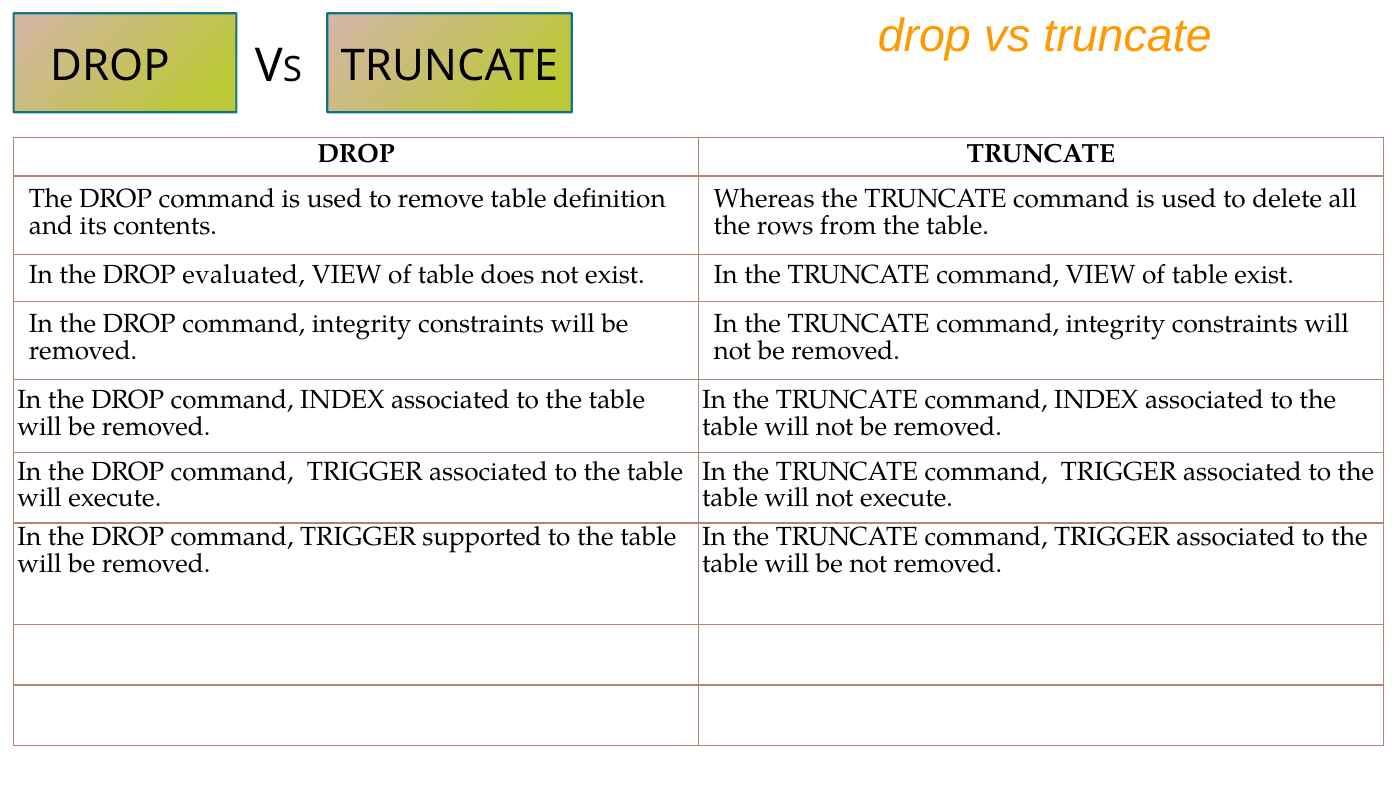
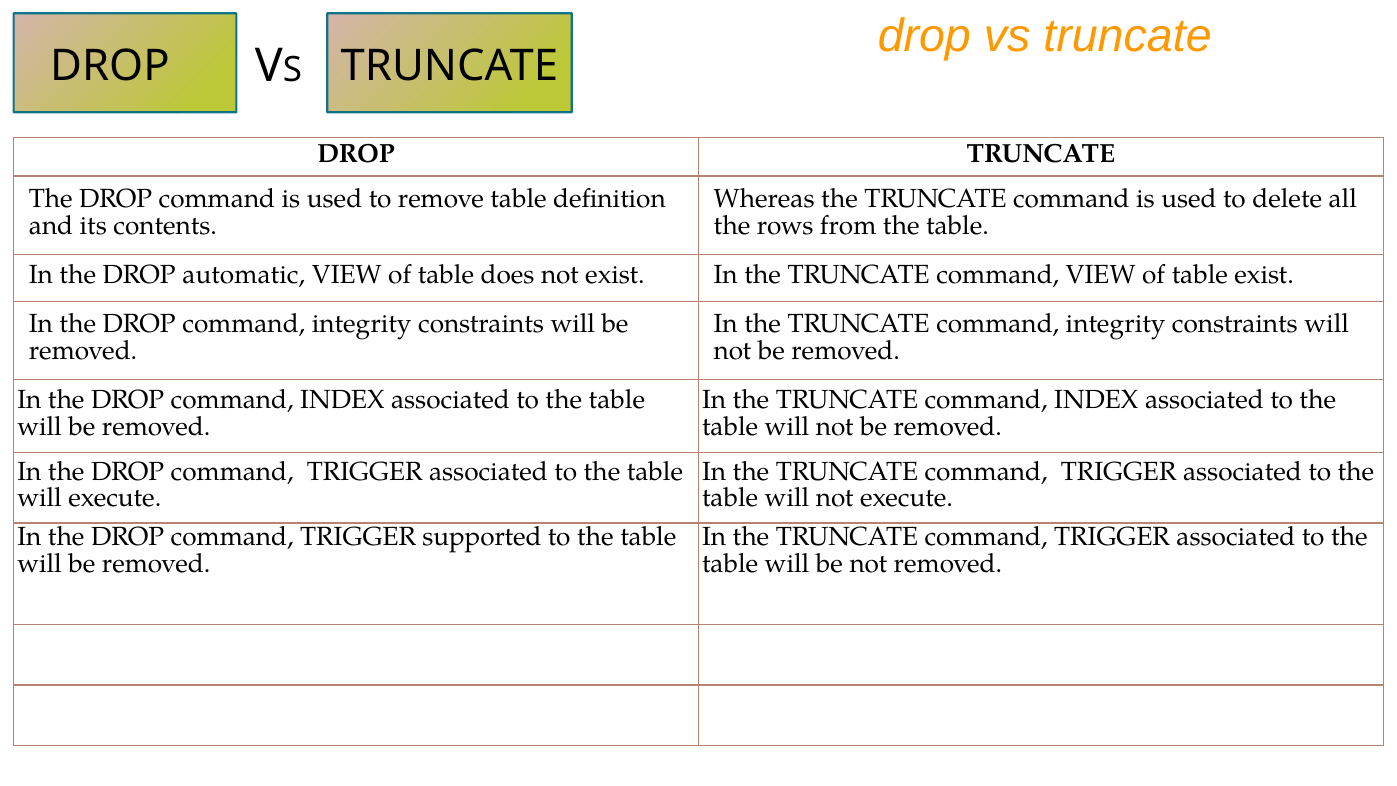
evaluated: evaluated -> automatic
